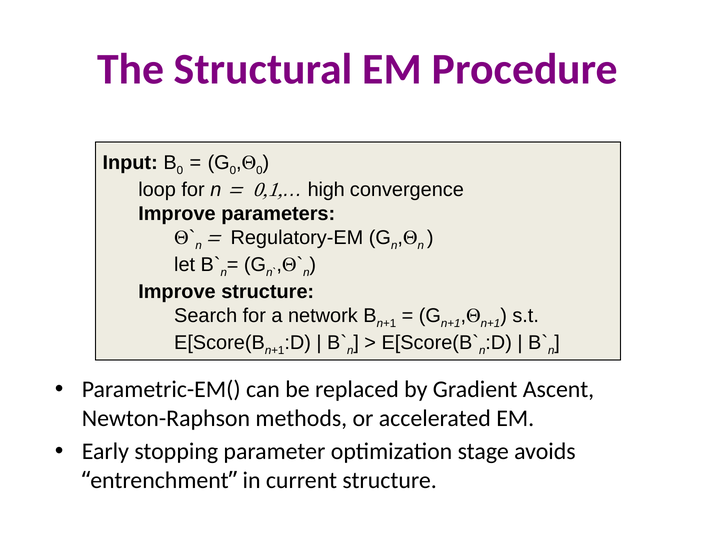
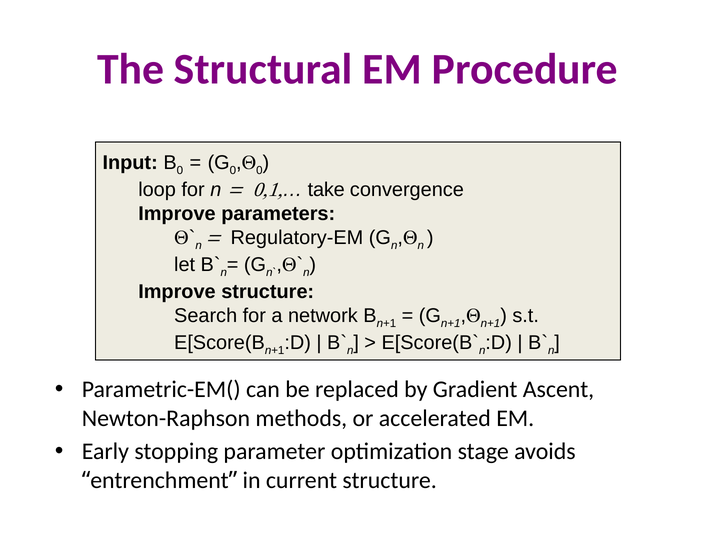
high: high -> take
